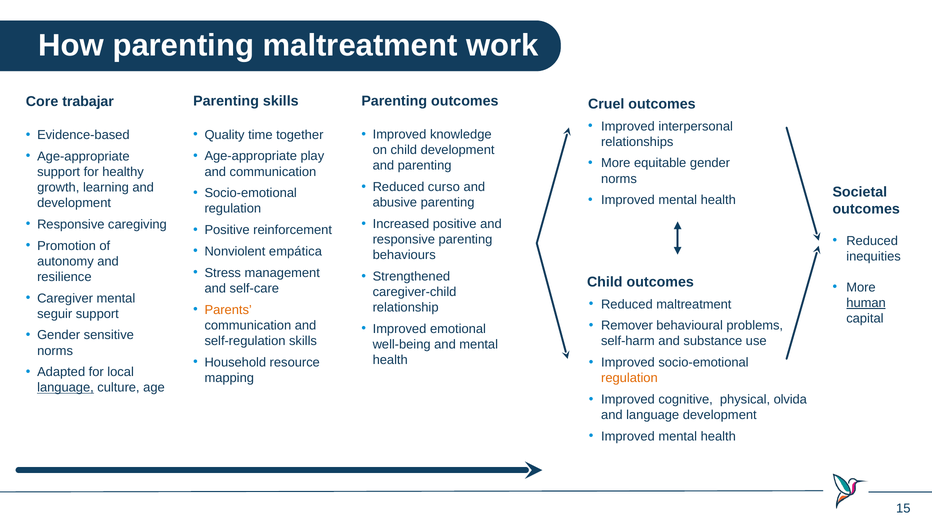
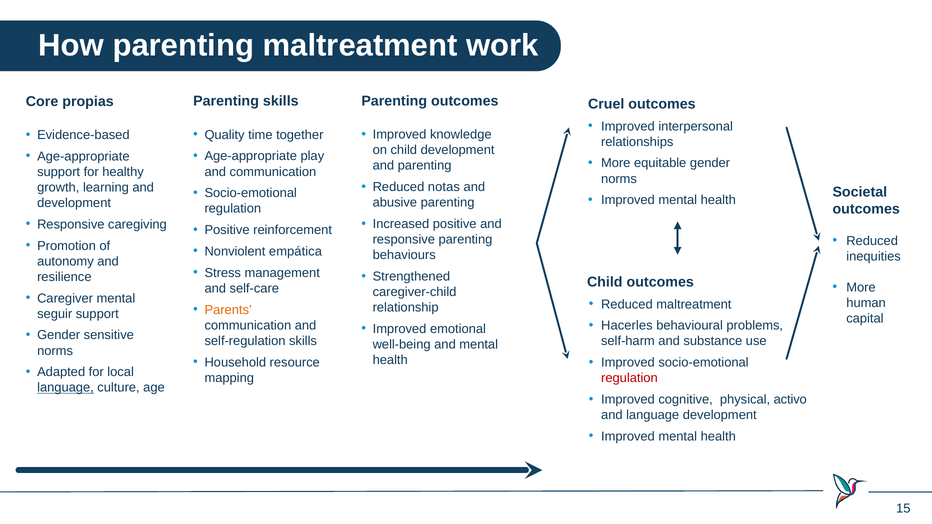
trabajar: trabajar -> propias
curso: curso -> notas
human underline: present -> none
Remover: Remover -> Hacerles
regulation at (629, 378) colour: orange -> red
olvida: olvida -> activo
